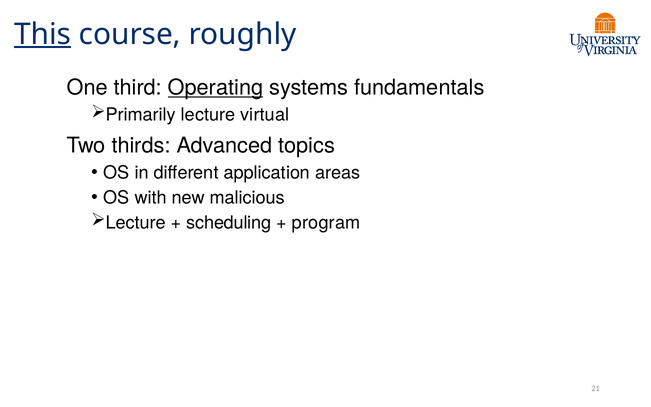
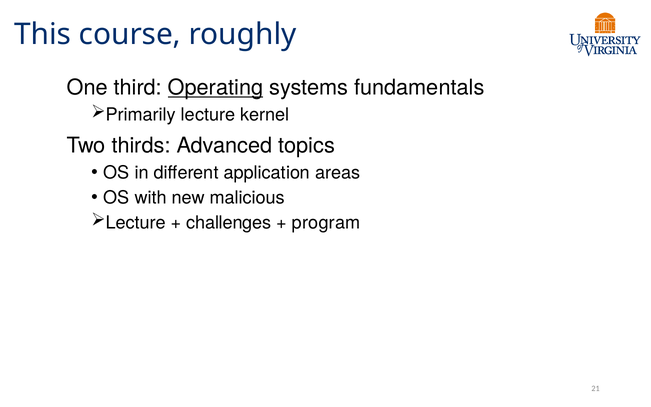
This underline: present -> none
virtual: virtual -> kernel
scheduling: scheduling -> challenges
